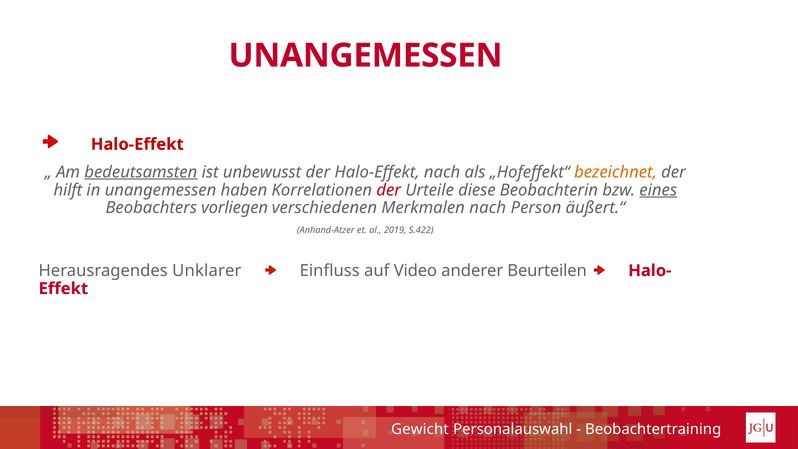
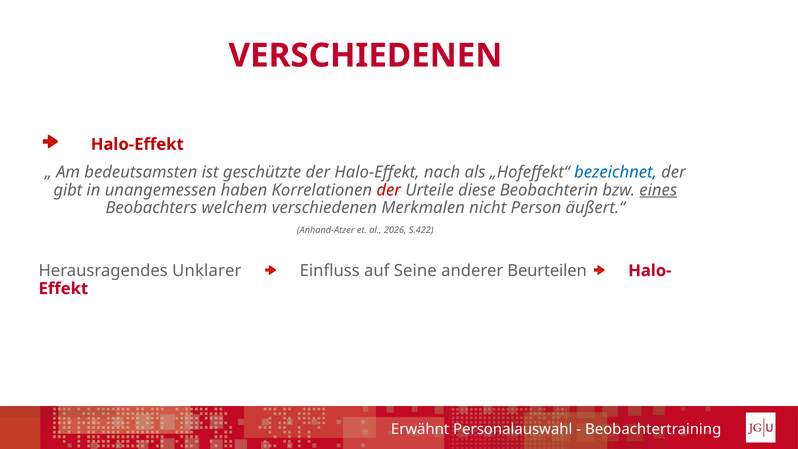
UNANGEMESSEN at (366, 56): UNANGEMESSEN -> VERSCHIEDENEN
bedeutsamsten underline: present -> none
unbewusst: unbewusst -> geschützte
bezeichnet colour: orange -> blue
hilft: hilft -> gibt
vorliegen: vorliegen -> welchem
Merkmalen nach: nach -> nicht
2019: 2019 -> 2026
Video: Video -> Seine
Gewicht: Gewicht -> Erwähnt
